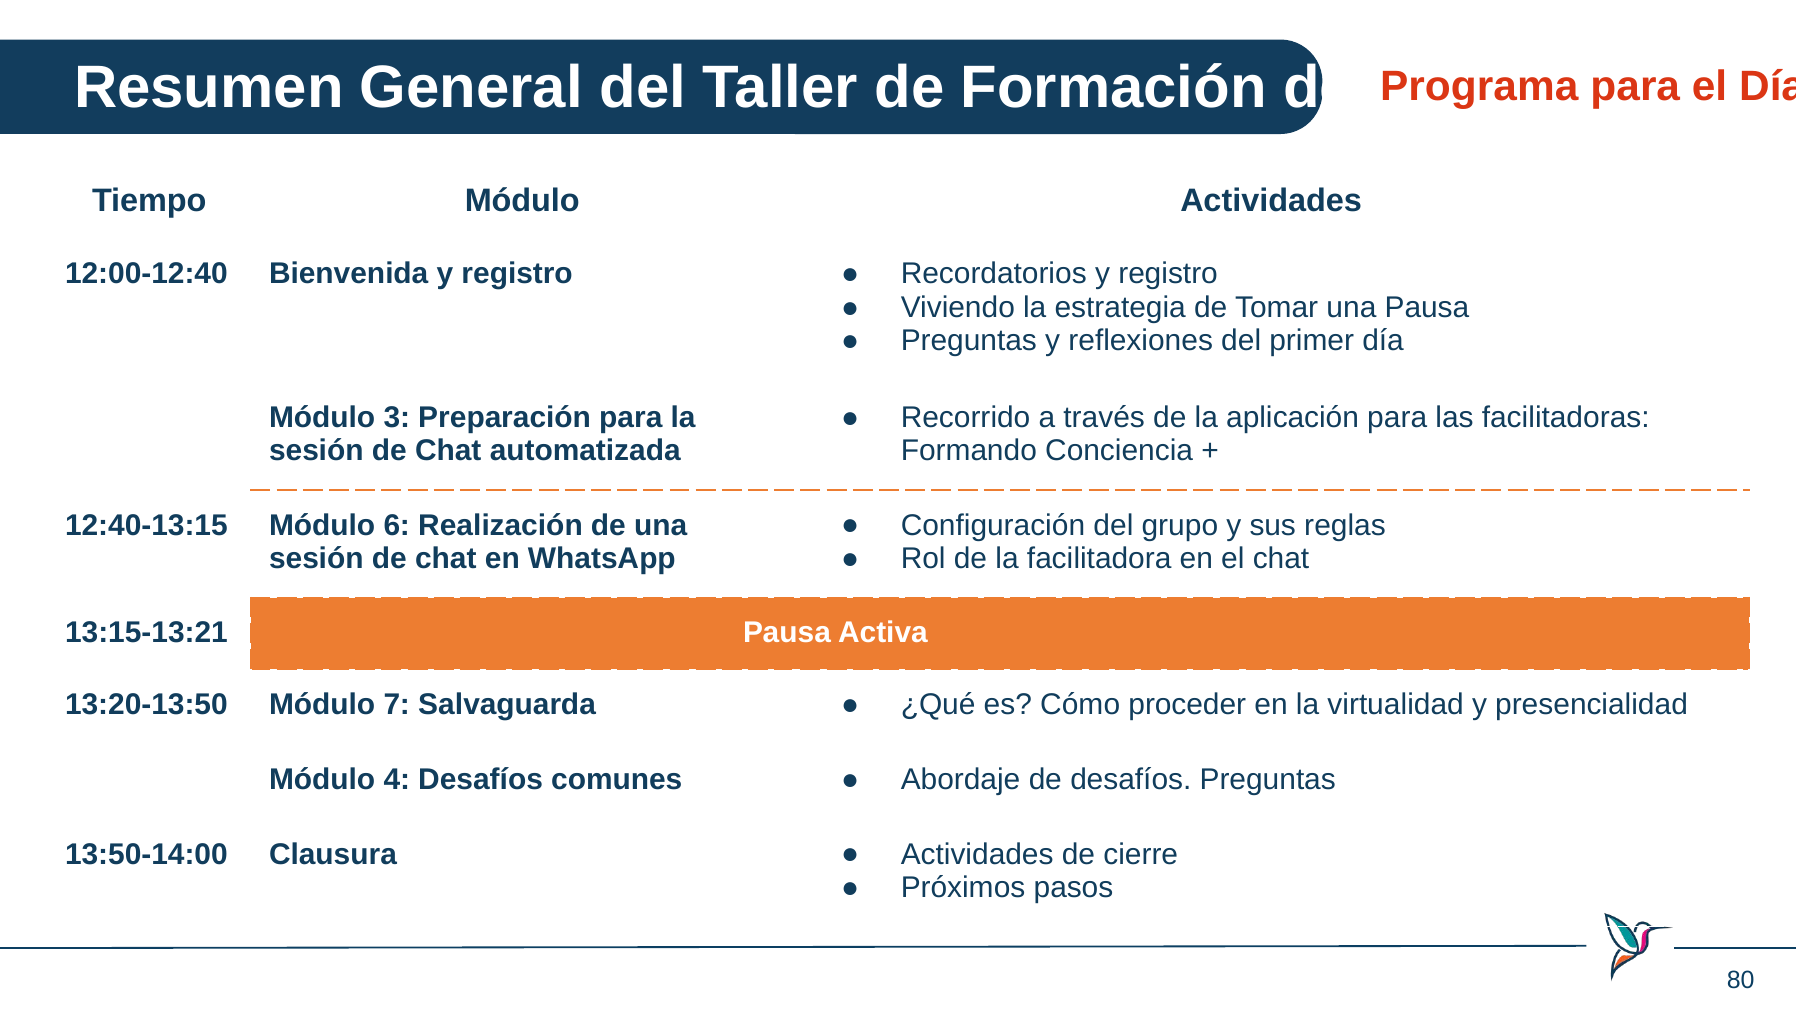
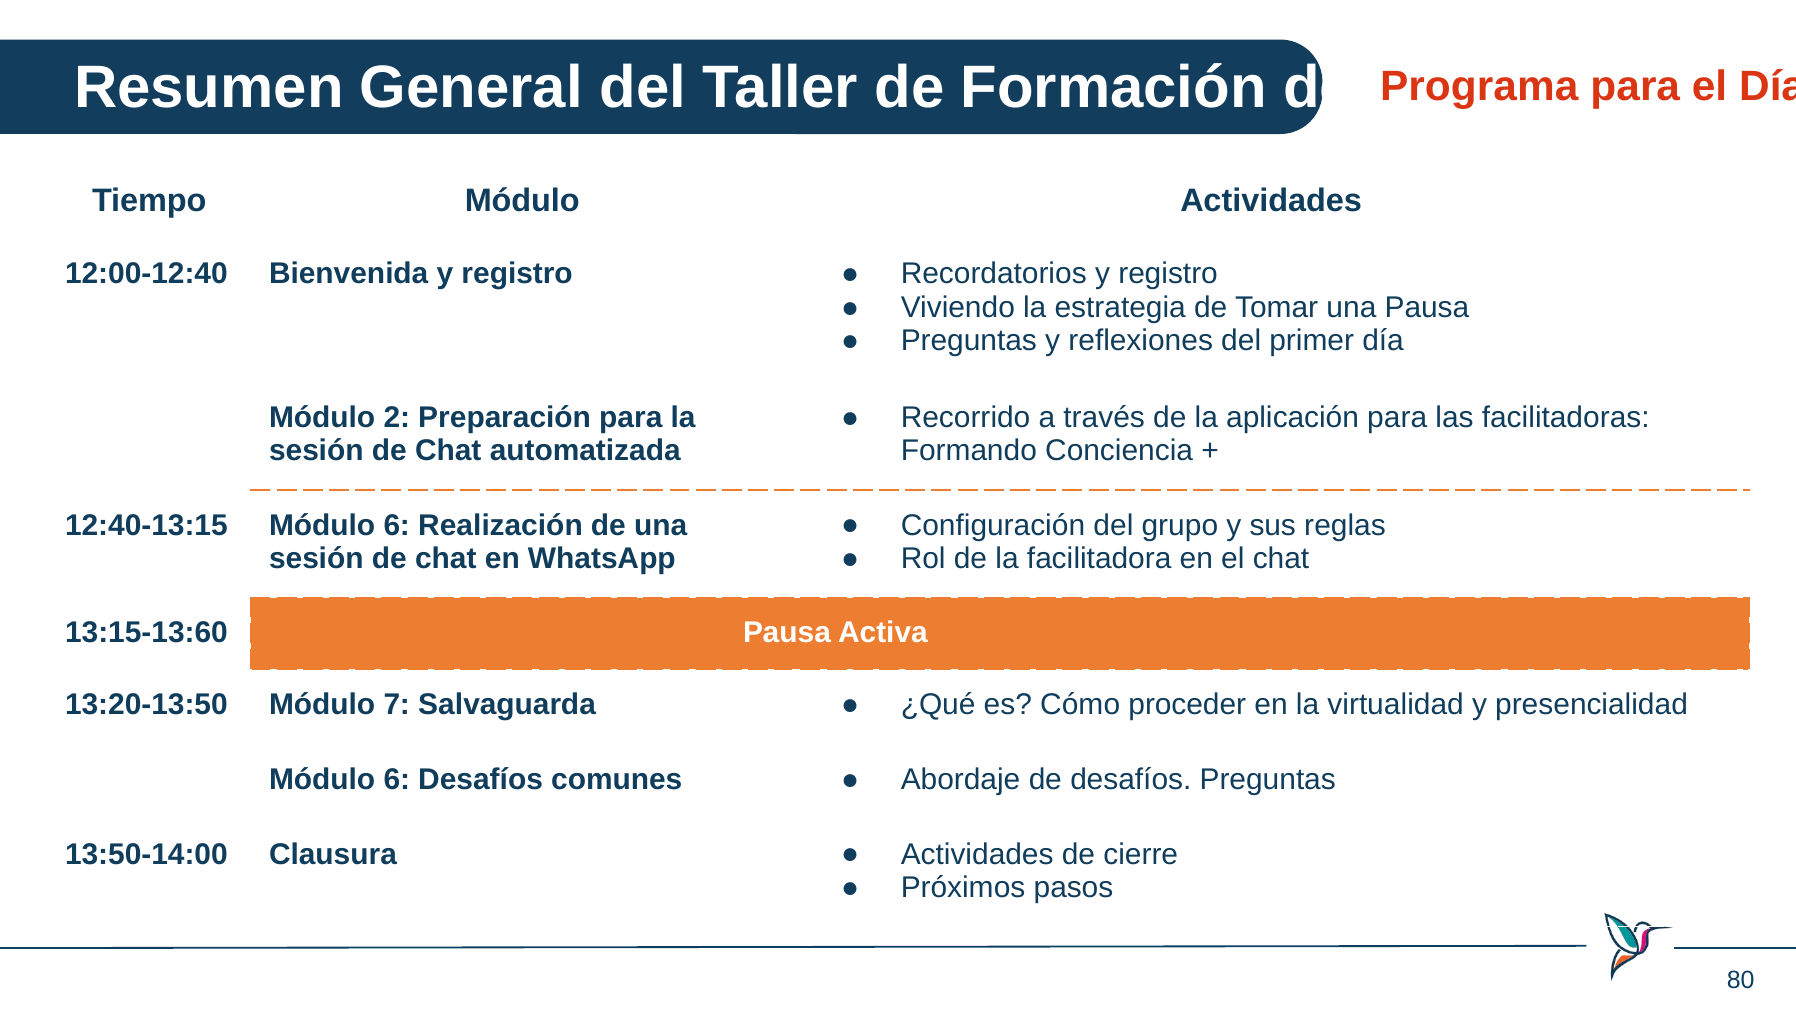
Módulo 3: 3 -> 2
13:15-13:21: 13:15-13:21 -> 13:15-13:60
4 at (397, 780): 4 -> 6
